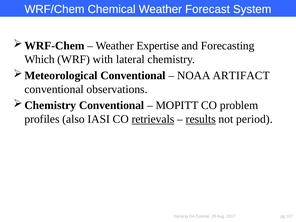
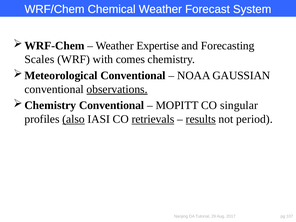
Which: Which -> Scales
lateral: lateral -> comes
ARTIFACT: ARTIFACT -> GAUSSIAN
observations underline: none -> present
problem: problem -> singular
also underline: none -> present
